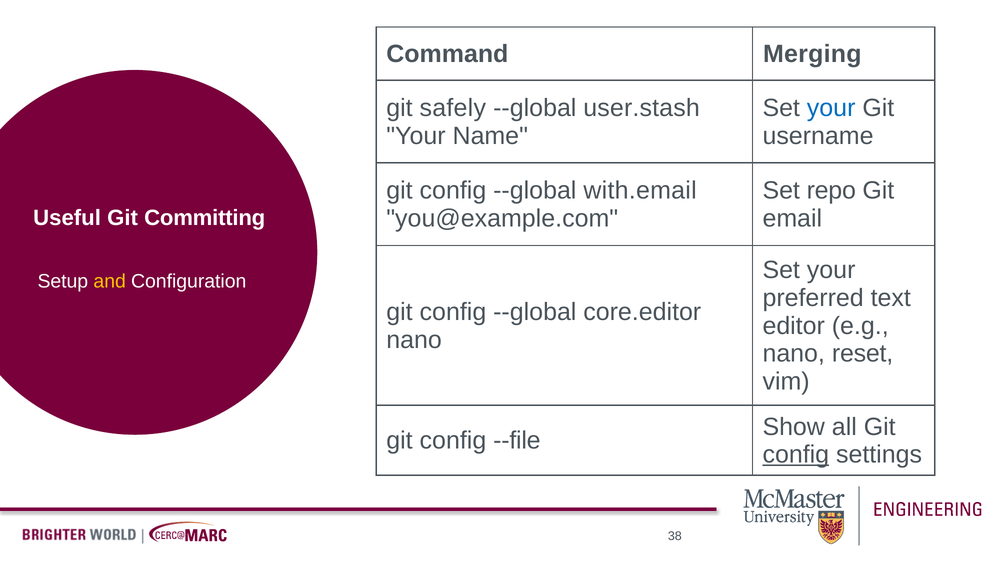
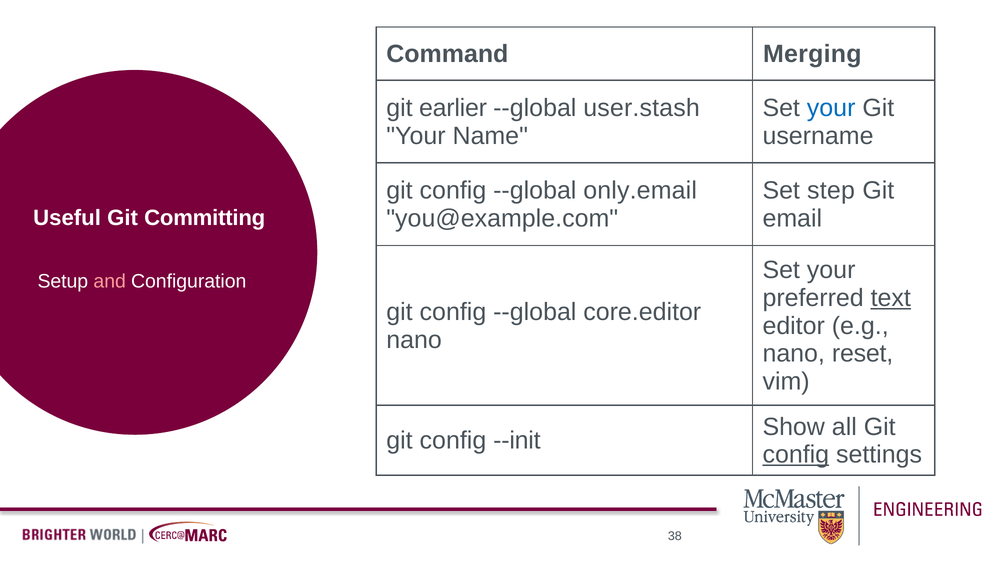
safely: safely -> earlier
with.email: with.email -> only.email
repo: repo -> step
and colour: yellow -> pink
text underline: none -> present
--file: --file -> --init
